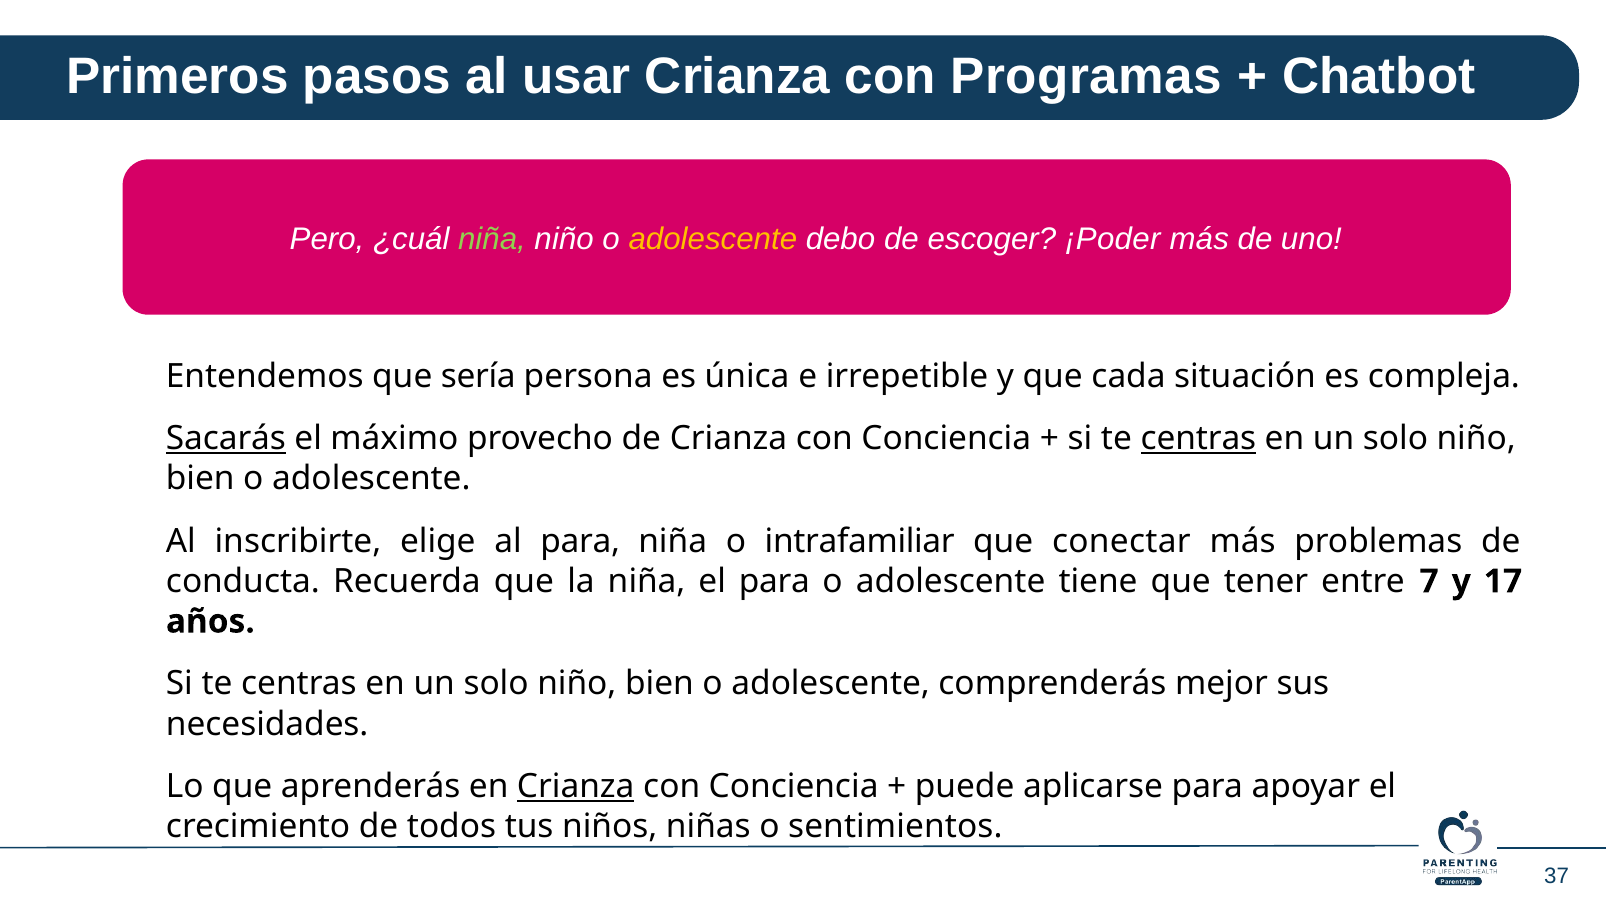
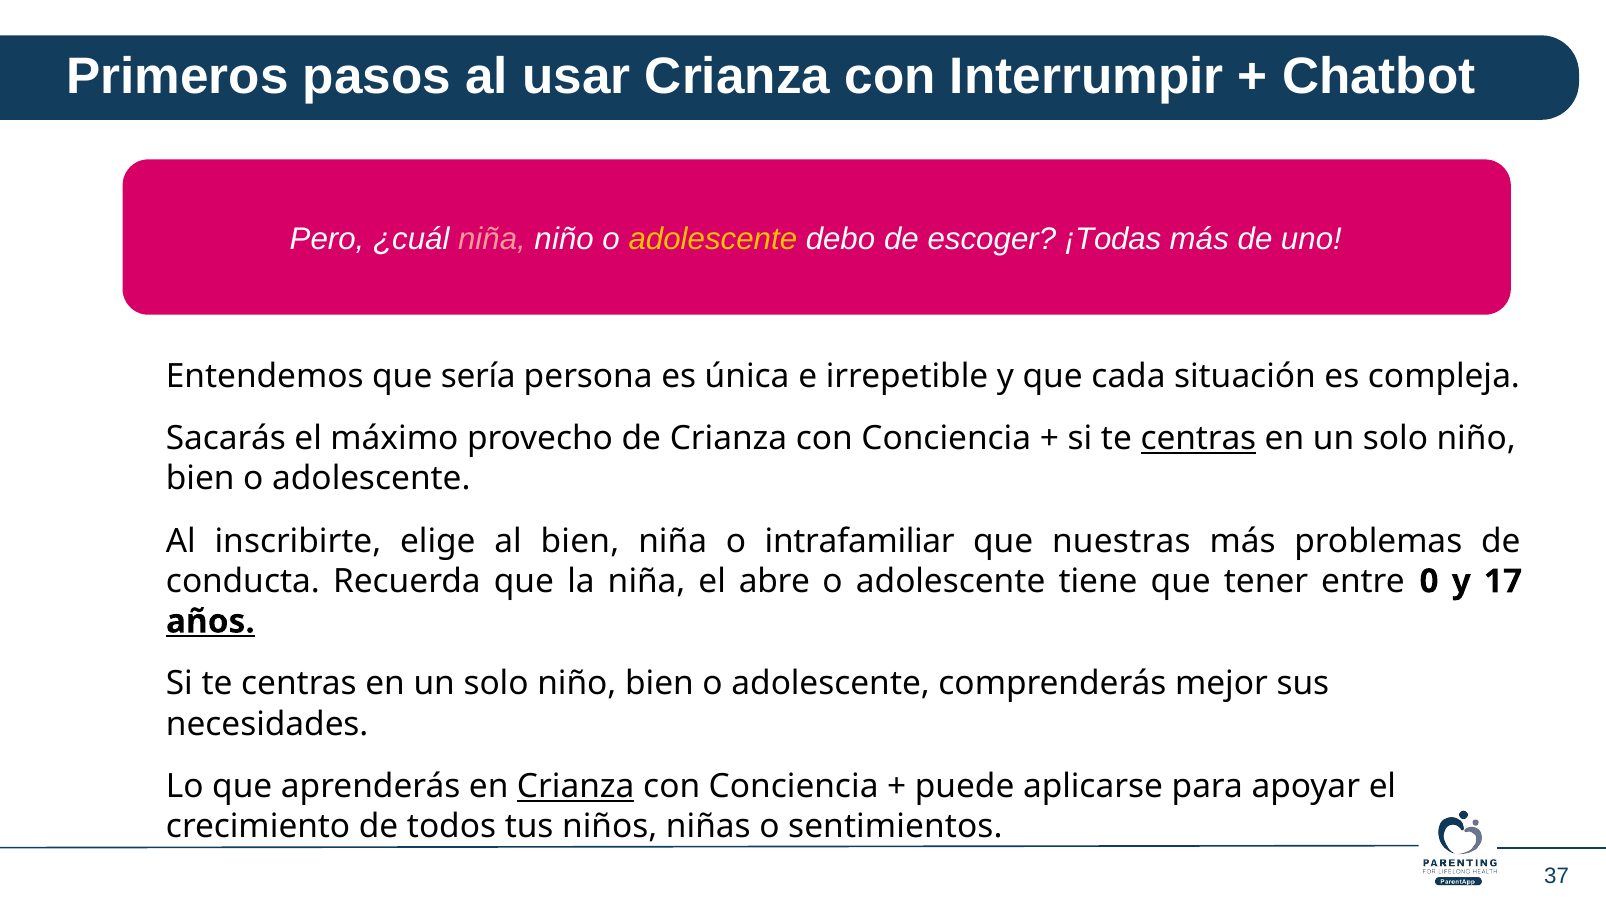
Programas: Programas -> Interrumpir
niña at (492, 239) colour: light green -> pink
¡Poder: ¡Poder -> ¡Todas
Sacarás underline: present -> none
al para: para -> bien
conectar: conectar -> nuestras
el para: para -> abre
7: 7 -> 0
años underline: none -> present
